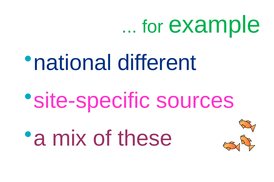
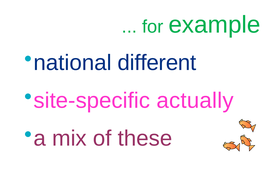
sources: sources -> actually
